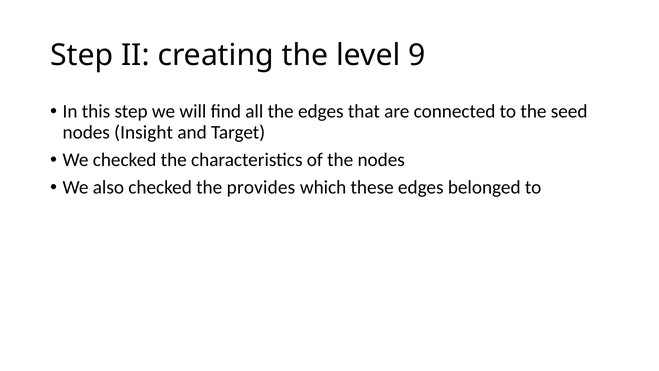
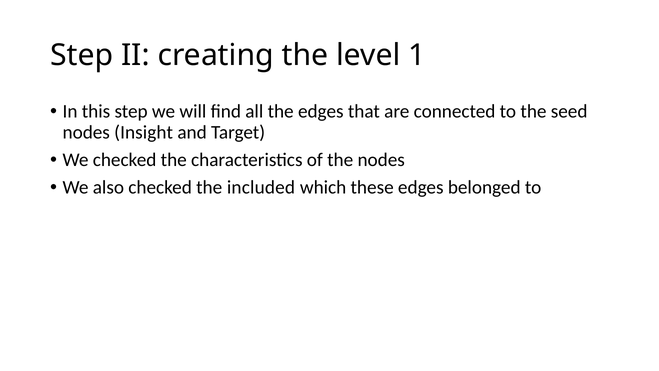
9: 9 -> 1
provides: provides -> included
